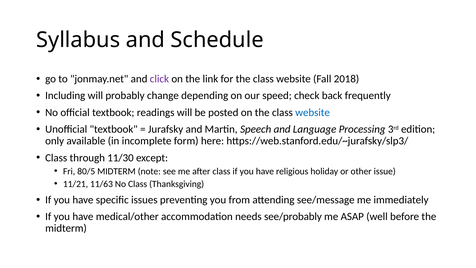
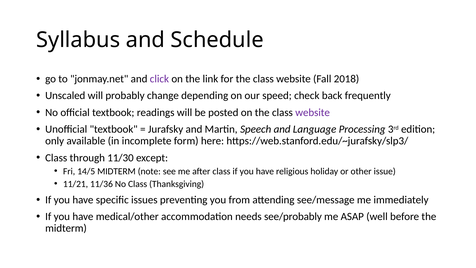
Including: Including -> Unscaled
website at (313, 112) colour: blue -> purple
80/5: 80/5 -> 14/5
11/63: 11/63 -> 11/36
